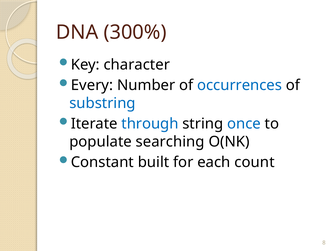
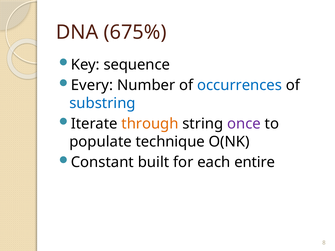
300%: 300% -> 675%
character: character -> sequence
through colour: blue -> orange
once colour: blue -> purple
searching: searching -> technique
count: count -> entire
